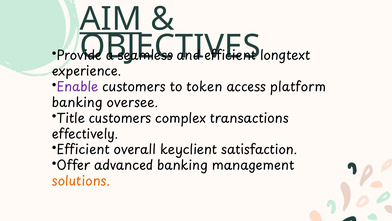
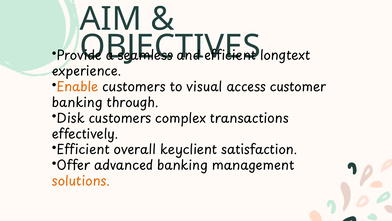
AIM underline: present -> none
Enable colour: purple -> orange
token: token -> visual
platform: platform -> customer
oversee: oversee -> through
Title: Title -> Disk
